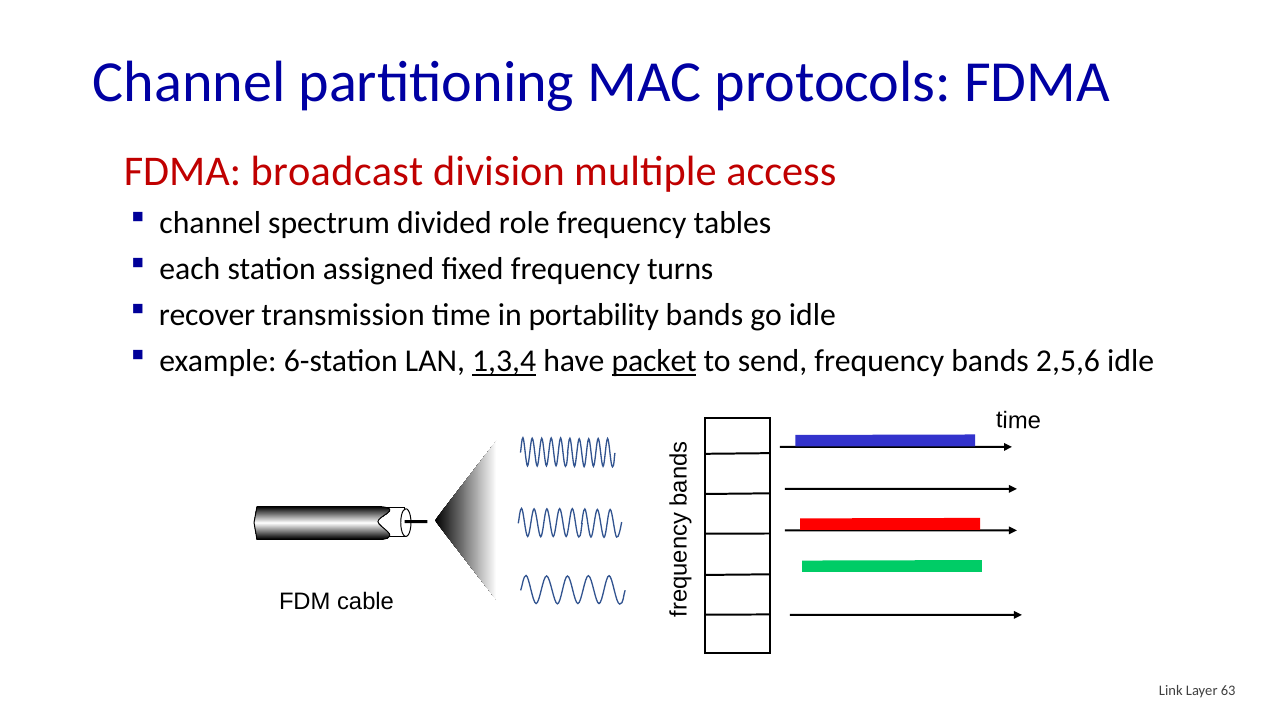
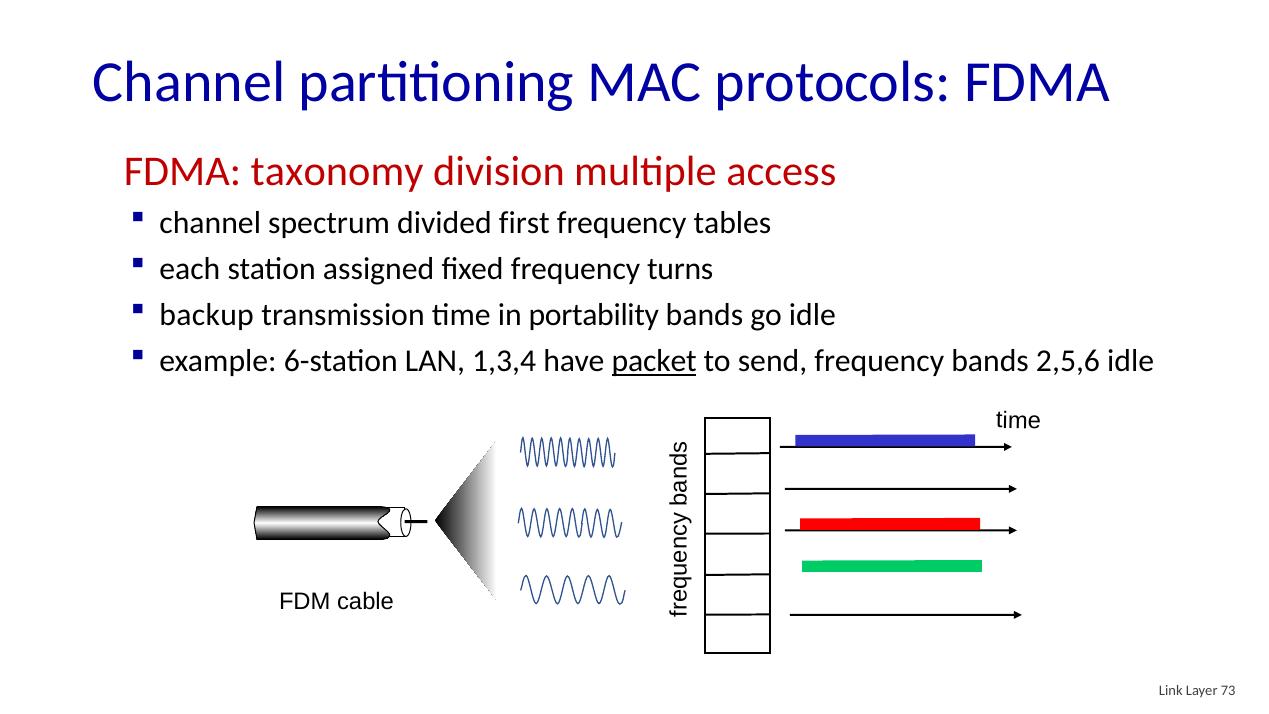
broadcast: broadcast -> taxonomy
role: role -> first
recover: recover -> backup
1,3,4 underline: present -> none
63: 63 -> 73
